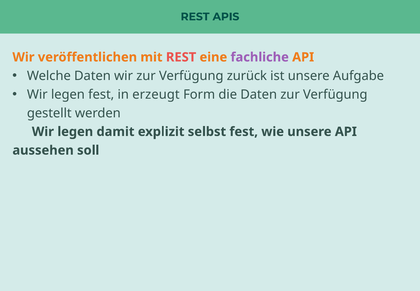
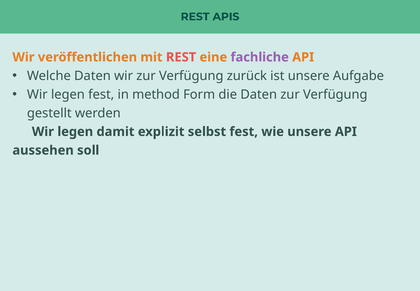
erzeugt: erzeugt -> method
